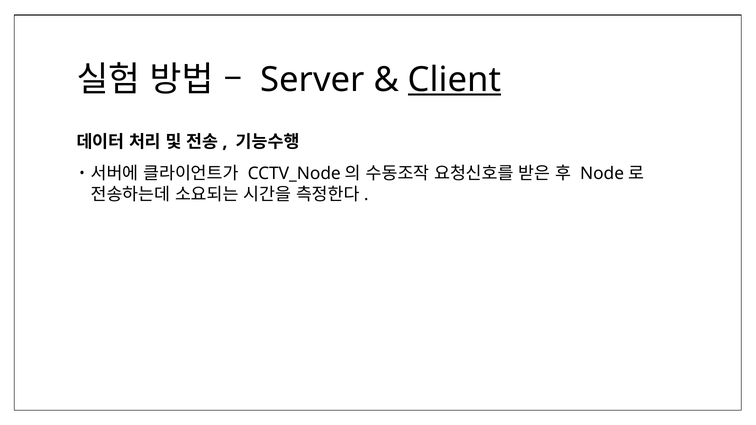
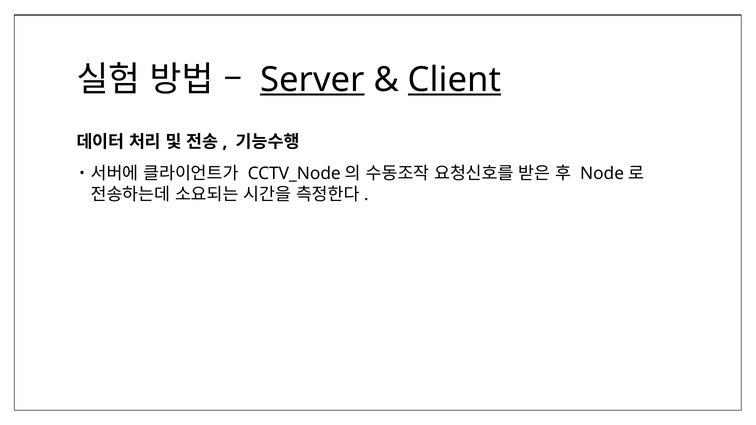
Server underline: none -> present
